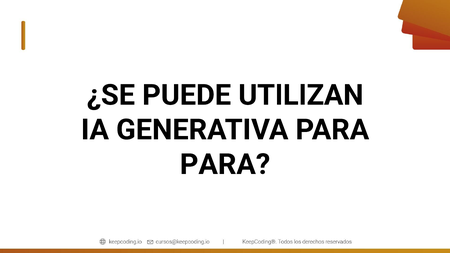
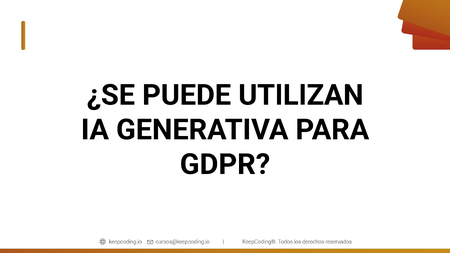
PARA at (225, 164): PARA -> GDPR
